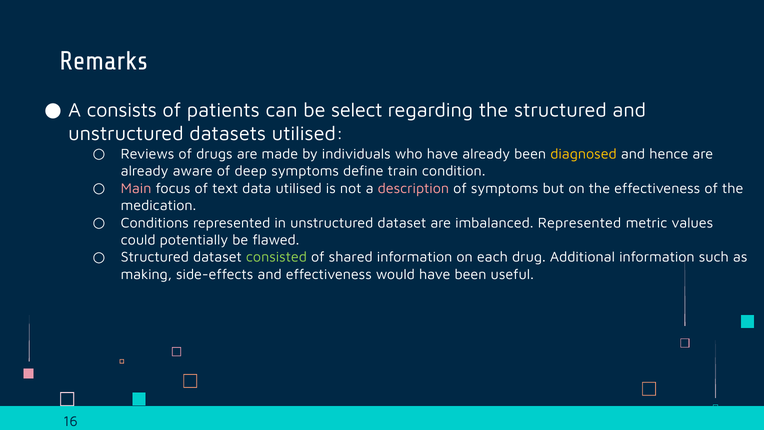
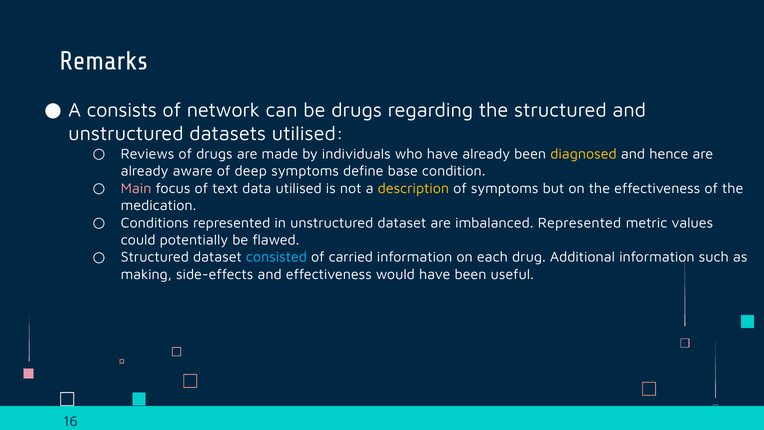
patients: patients -> network
be select: select -> drugs
train: train -> base
description colour: pink -> yellow
consisted colour: light green -> light blue
shared: shared -> carried
